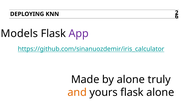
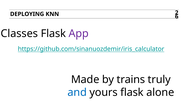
Models: Models -> Classes
by alone: alone -> trains
and colour: orange -> blue
